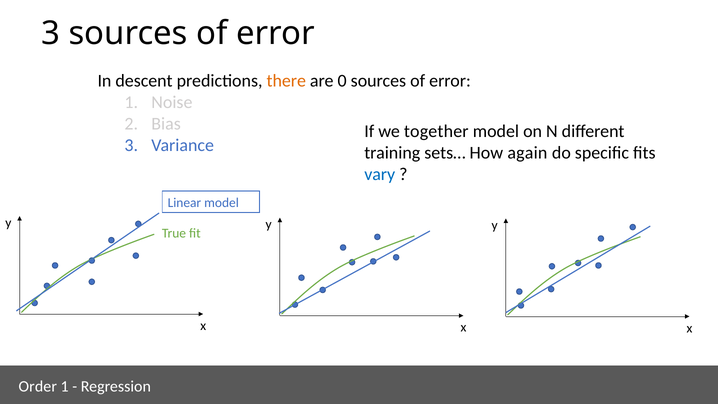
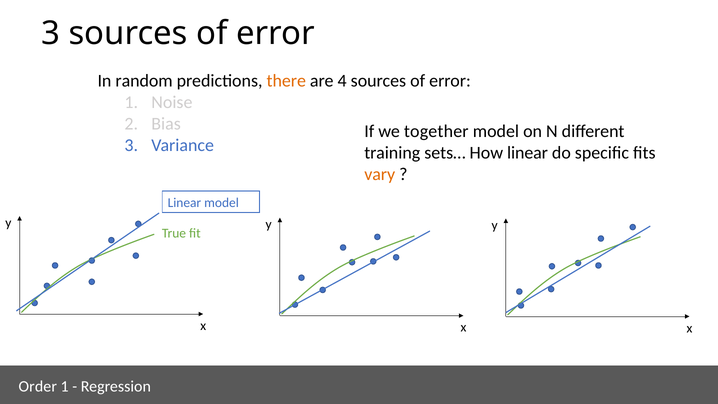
descent: descent -> random
0: 0 -> 4
How again: again -> linear
vary colour: blue -> orange
